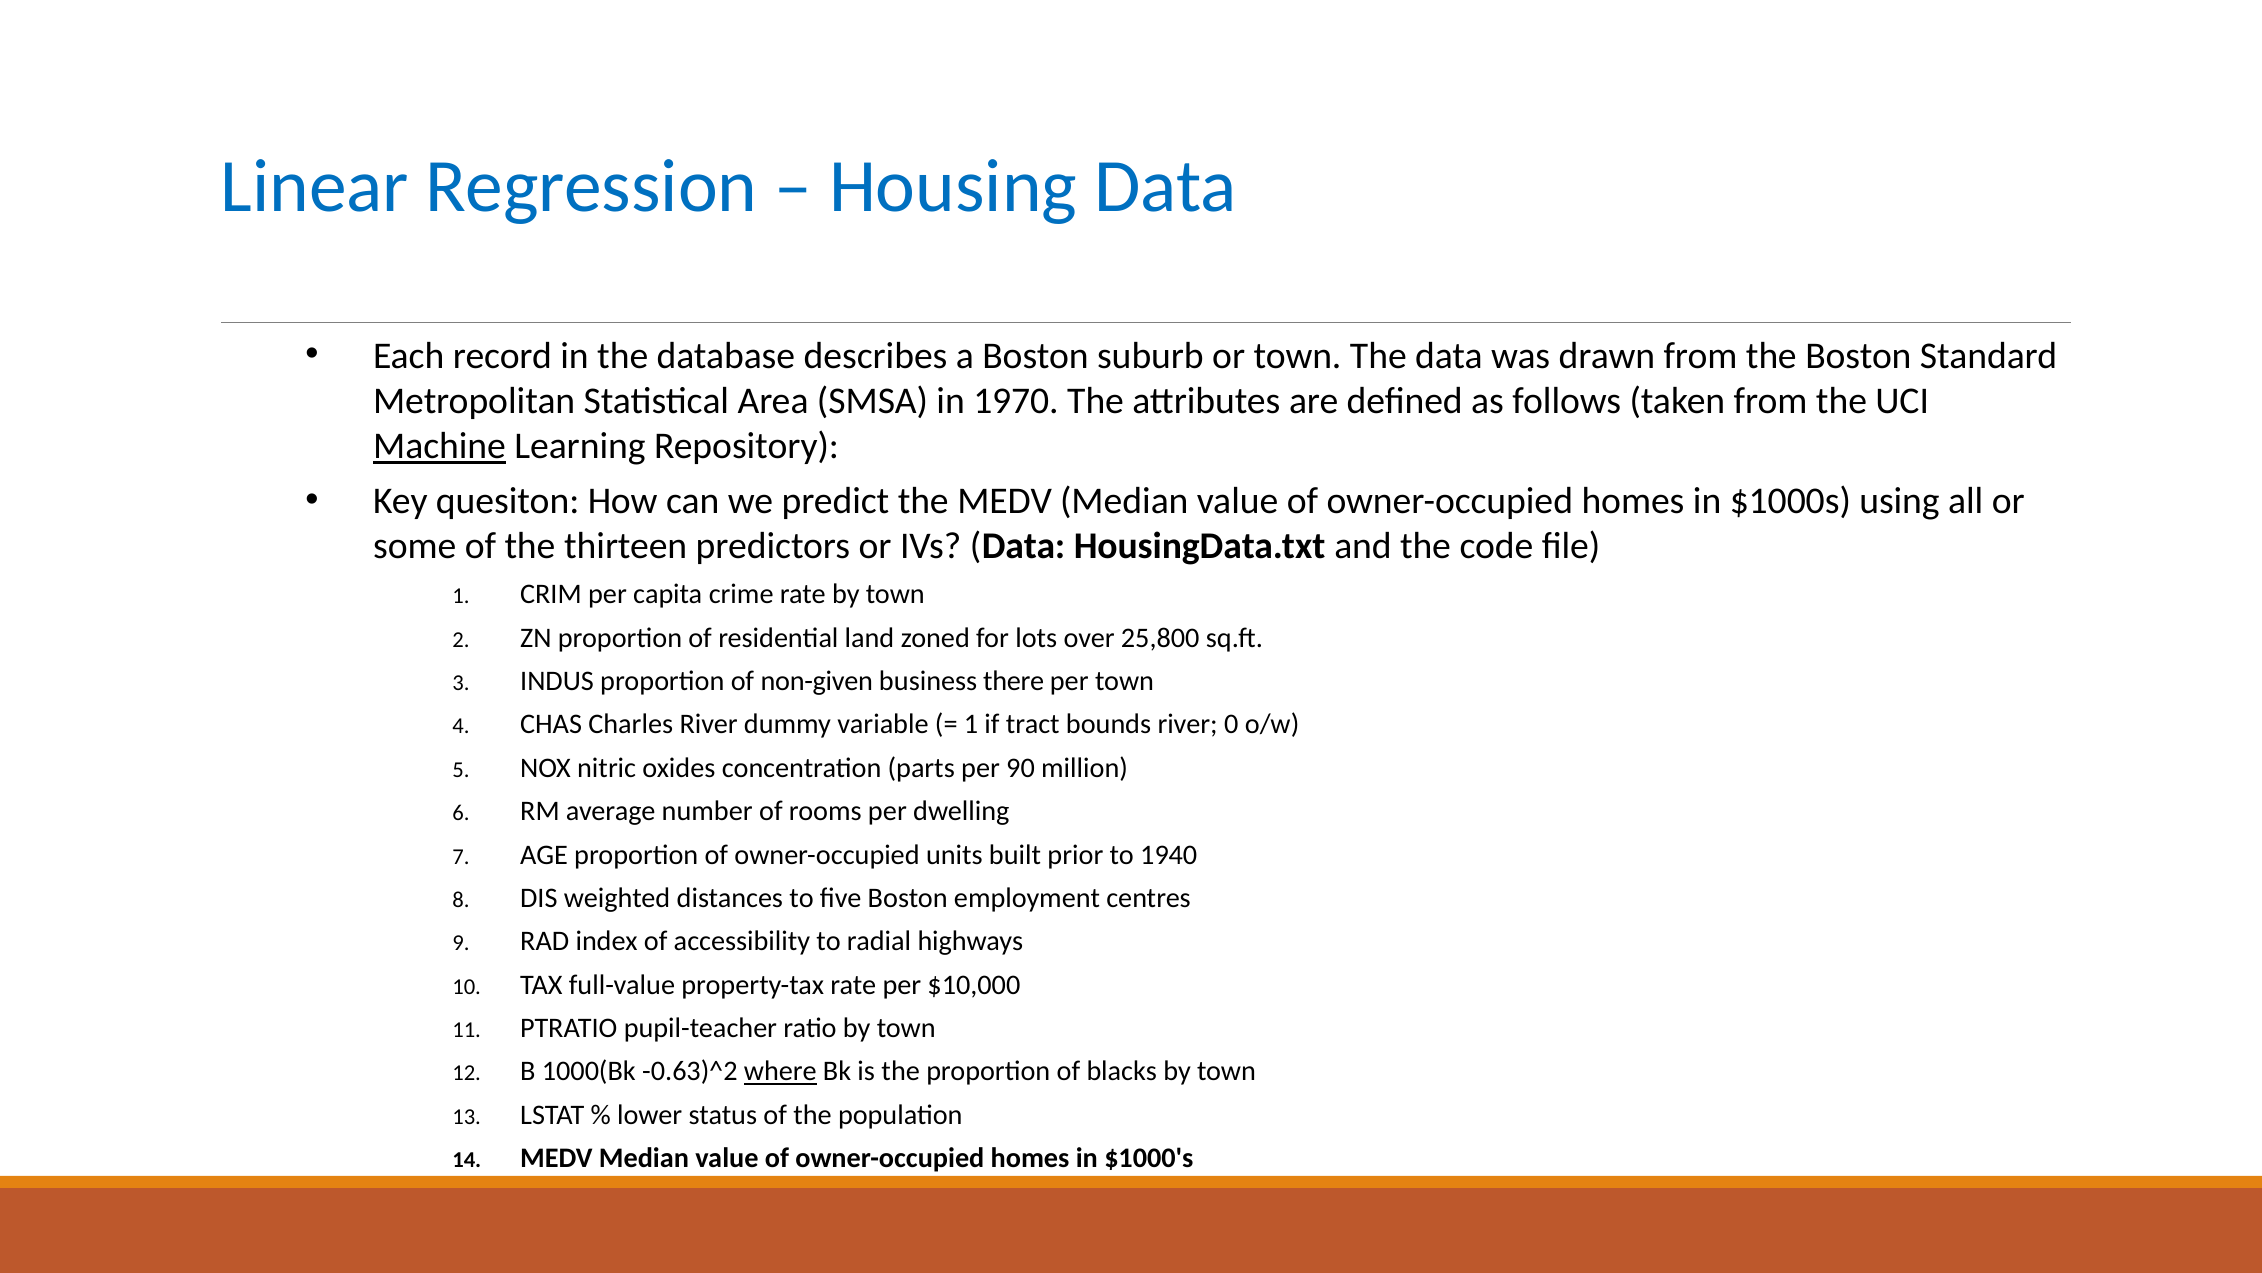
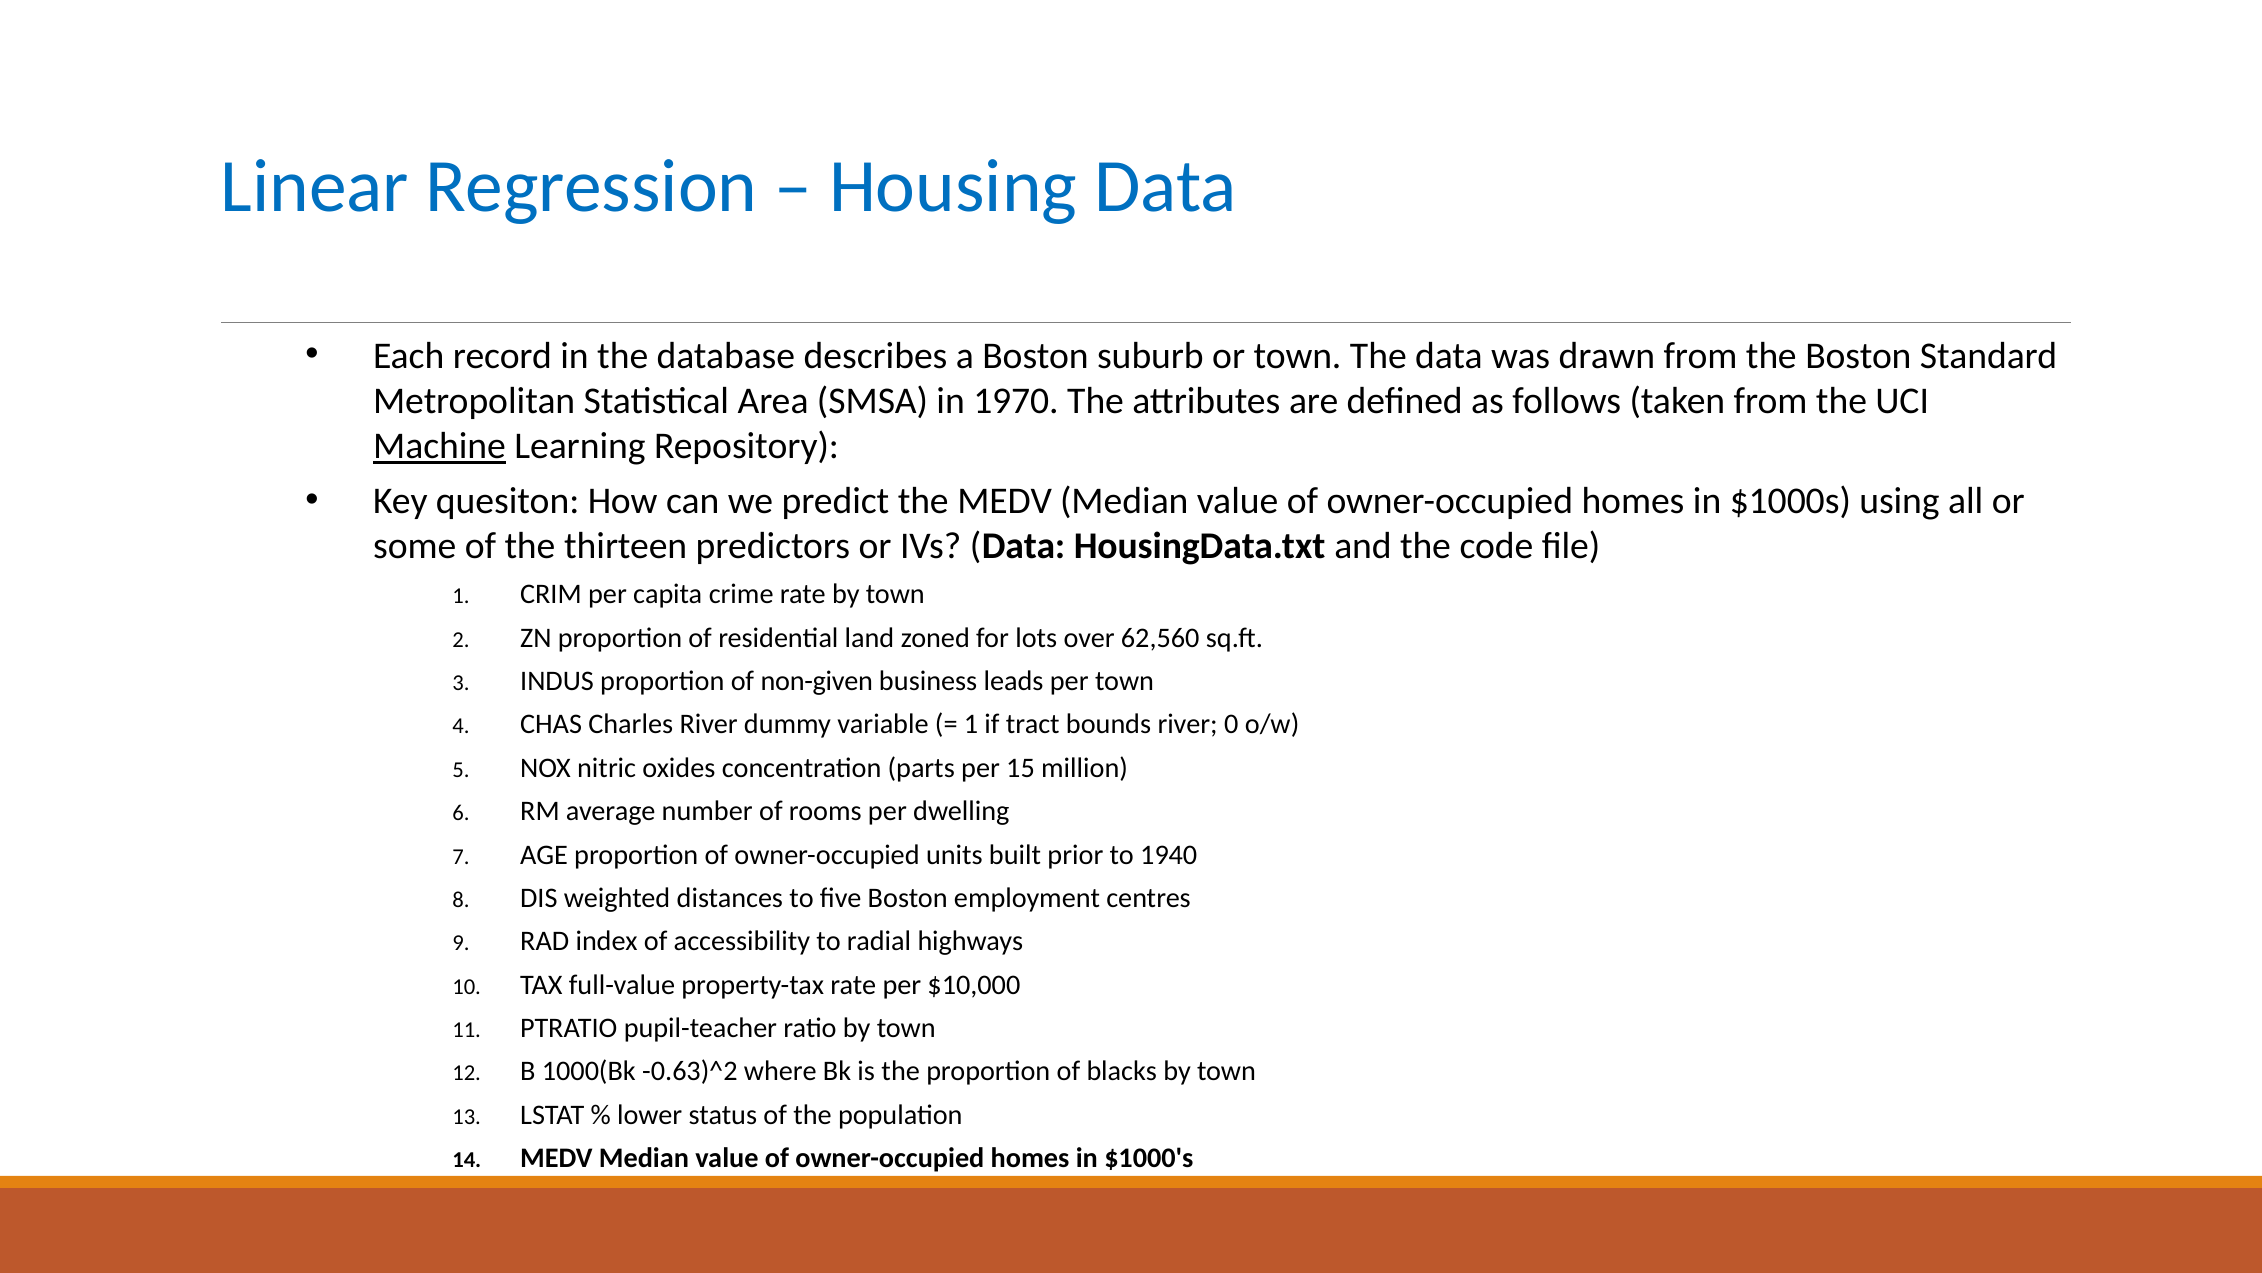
25,800: 25,800 -> 62,560
there: there -> leads
90: 90 -> 15
where underline: present -> none
